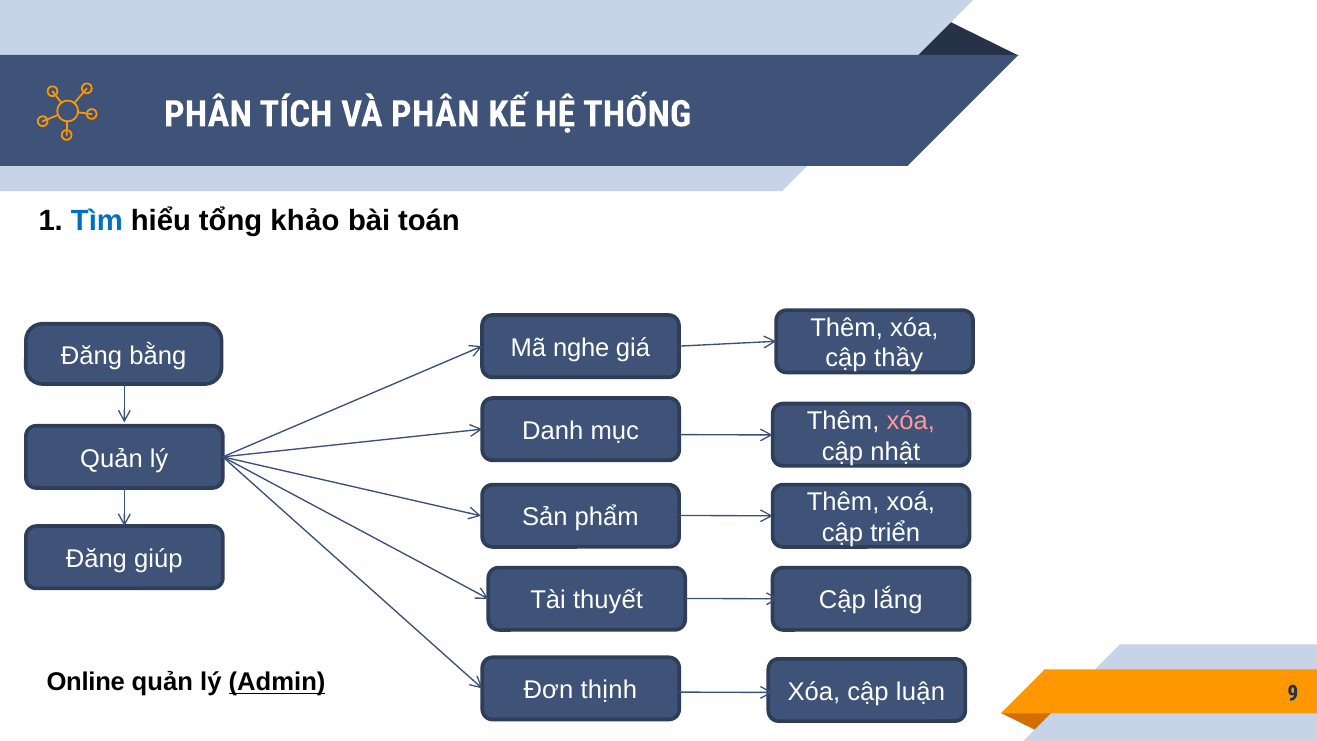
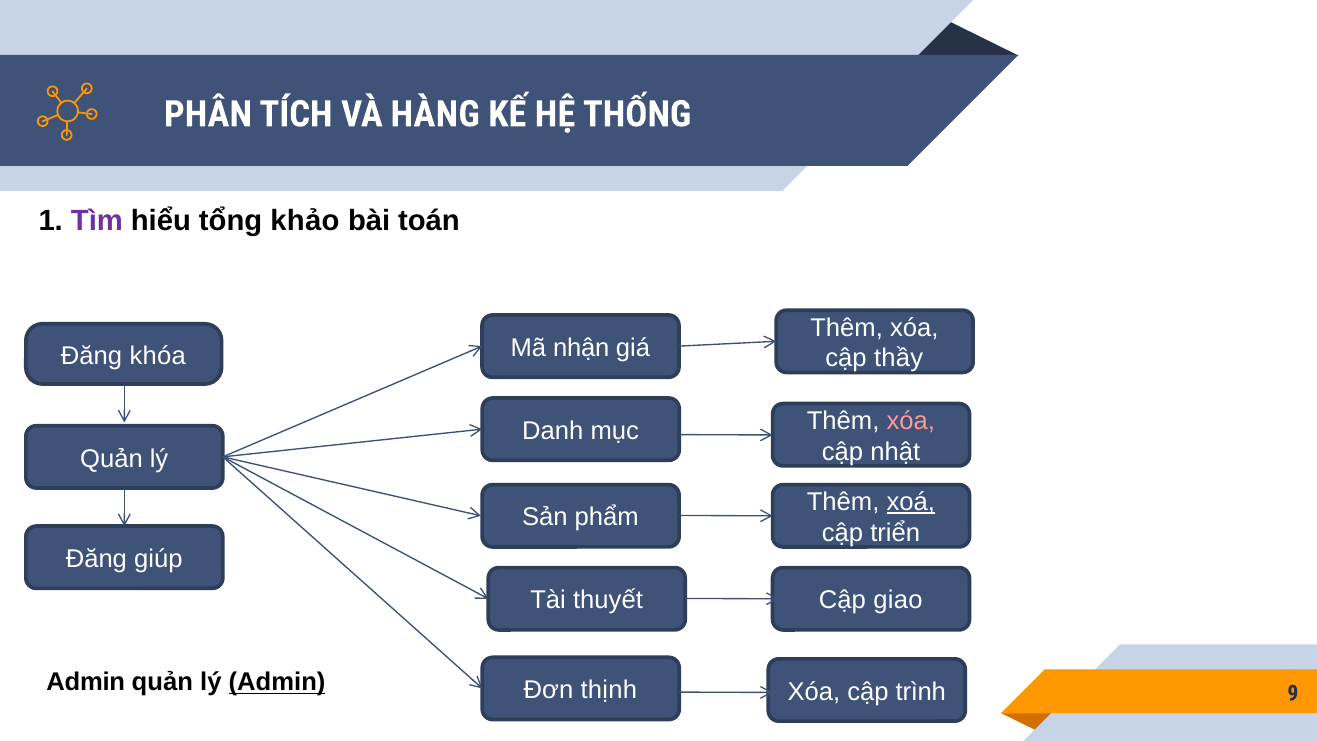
VÀ PHÂN: PHÂN -> HÀNG
Tìm colour: blue -> purple
nghe: nghe -> nhận
bằng: bằng -> khóa
xoá underline: none -> present
lắng: lắng -> giao
Online at (86, 682): Online -> Admin
luận: luận -> trình
